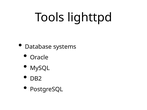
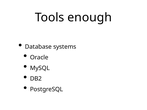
lighttpd: lighttpd -> enough
